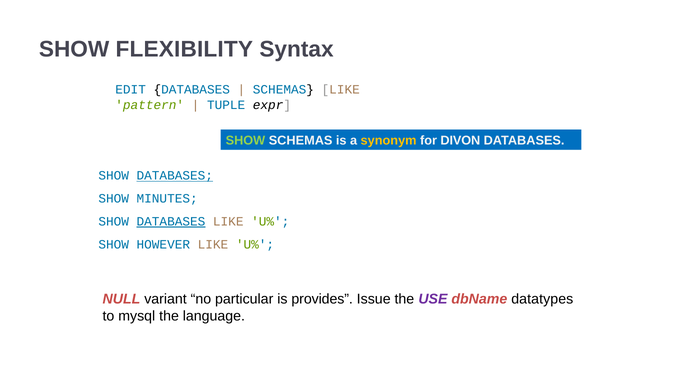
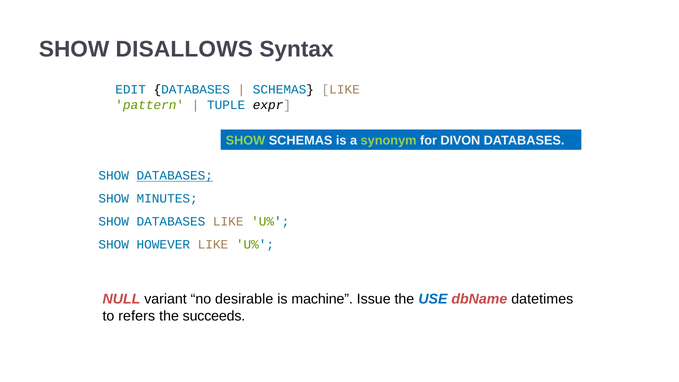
FLEXIBILITY: FLEXIBILITY -> DISALLOWS
synonym colour: yellow -> light green
DATABASES at (171, 222) underline: present -> none
particular: particular -> desirable
provides: provides -> machine
USE colour: purple -> blue
datatypes: datatypes -> datetimes
mysql: mysql -> refers
language: language -> succeeds
